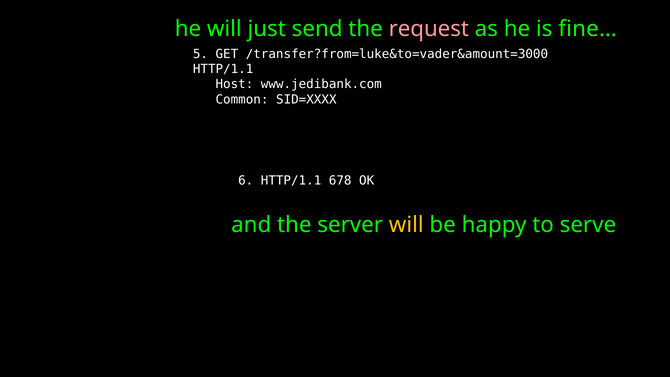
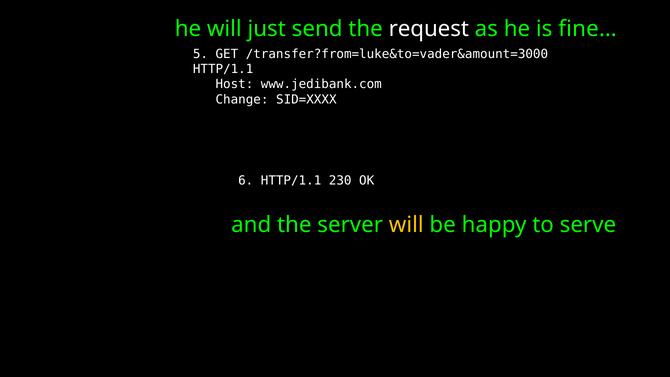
request colour: pink -> white
Common: Common -> Change
678: 678 -> 230
